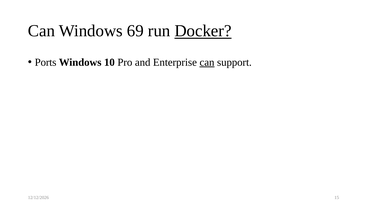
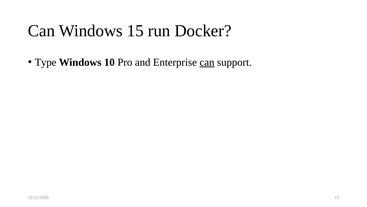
Windows 69: 69 -> 15
Docker underline: present -> none
Ports: Ports -> Type
